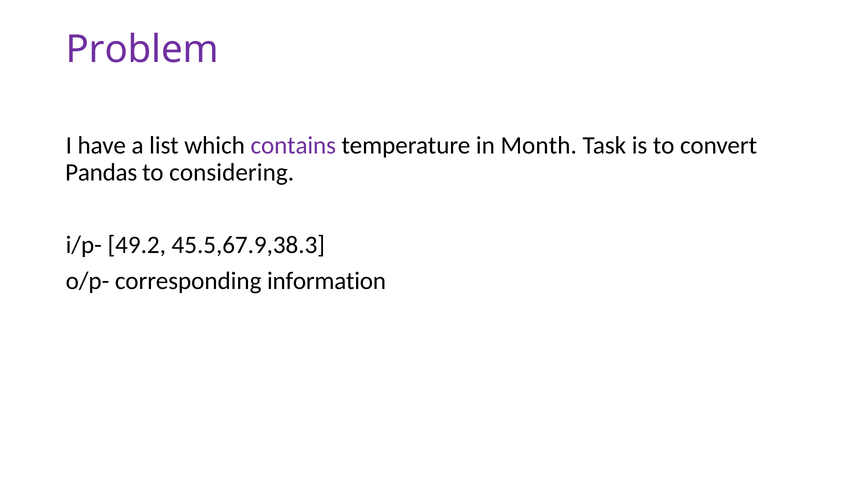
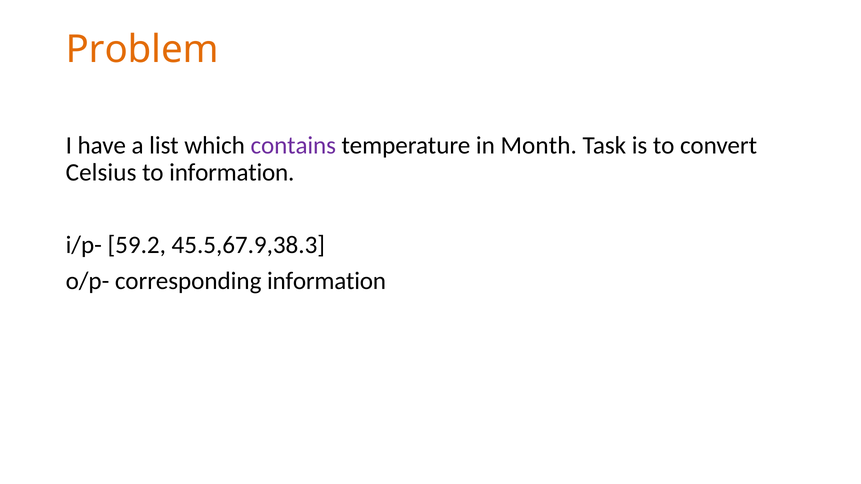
Problem colour: purple -> orange
Pandas: Pandas -> Celsius
to considering: considering -> information
49.2: 49.2 -> 59.2
